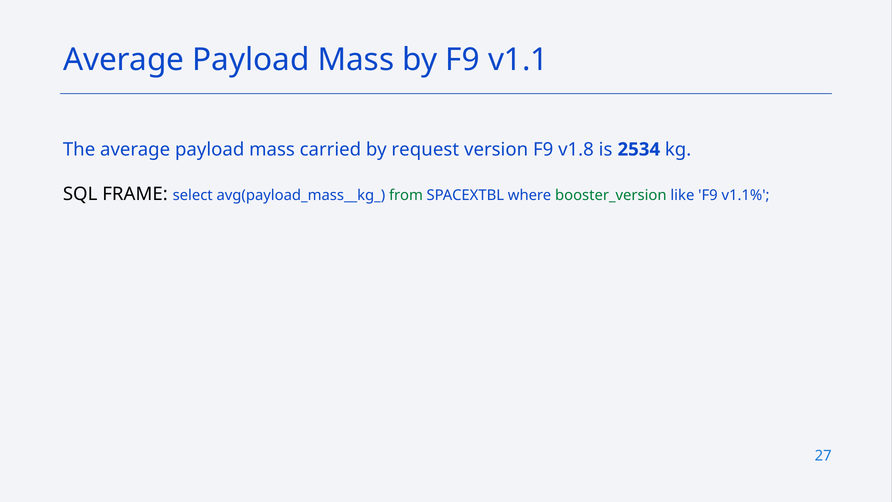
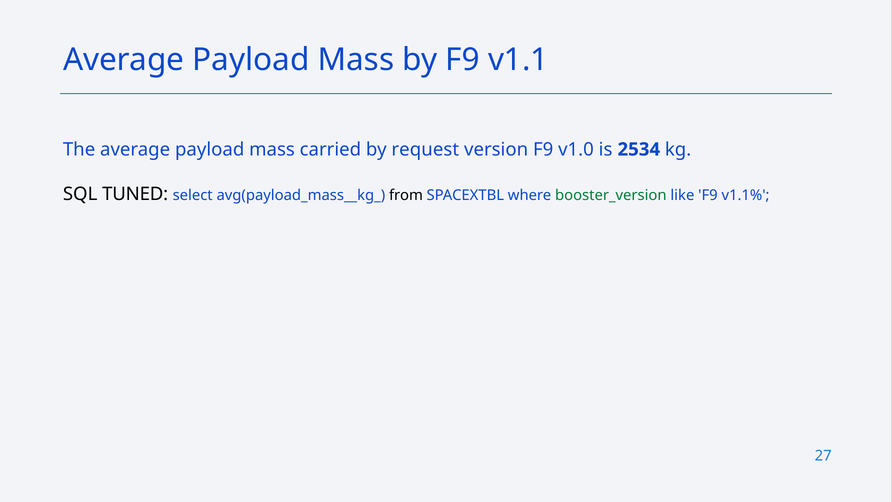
v1.8: v1.8 -> v1.0
FRAME: FRAME -> TUNED
from colour: green -> black
